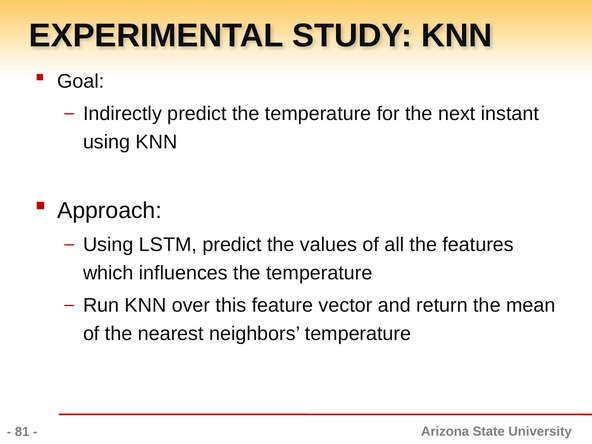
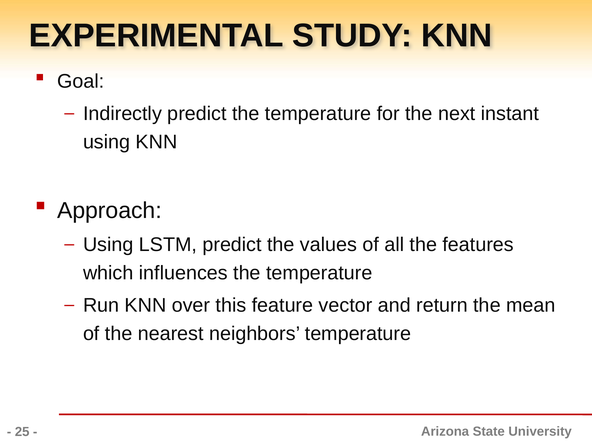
81: 81 -> 25
